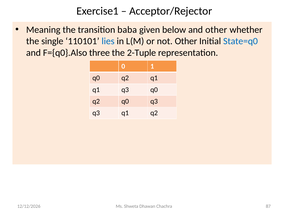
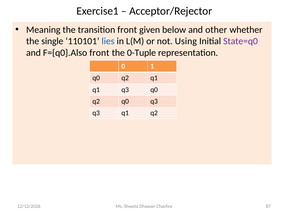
transition baba: baba -> front
not Other: Other -> Using
State=q0 colour: blue -> purple
F={q0}.Also three: three -> front
2-Tuple: 2-Tuple -> 0-Tuple
